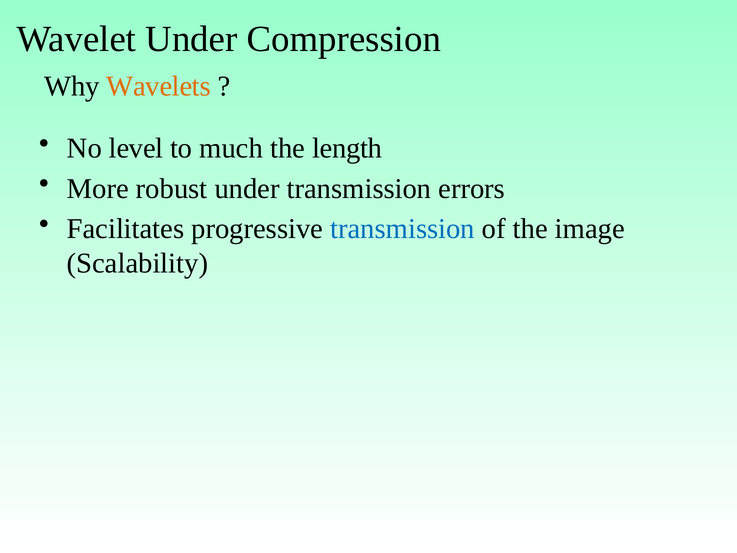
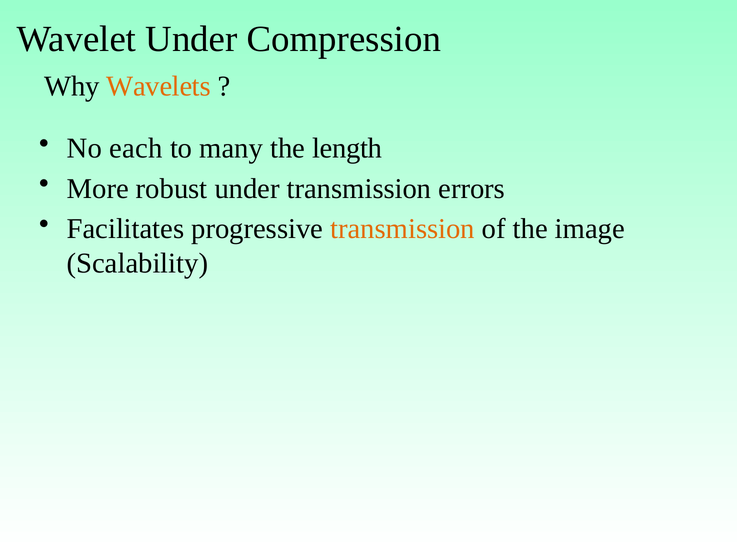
level: level -> each
much: much -> many
transmission at (403, 229) colour: blue -> orange
